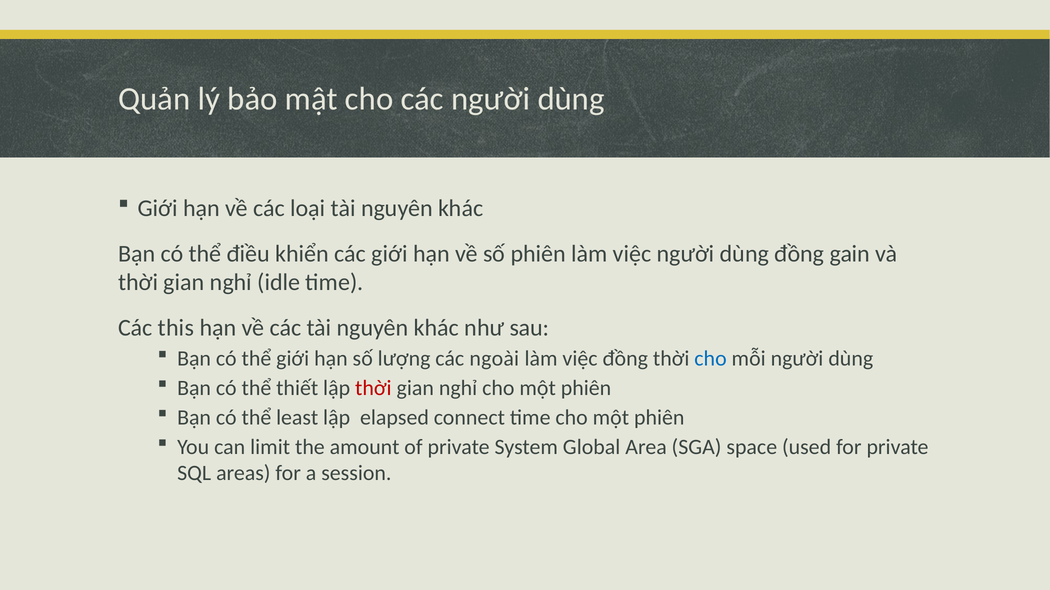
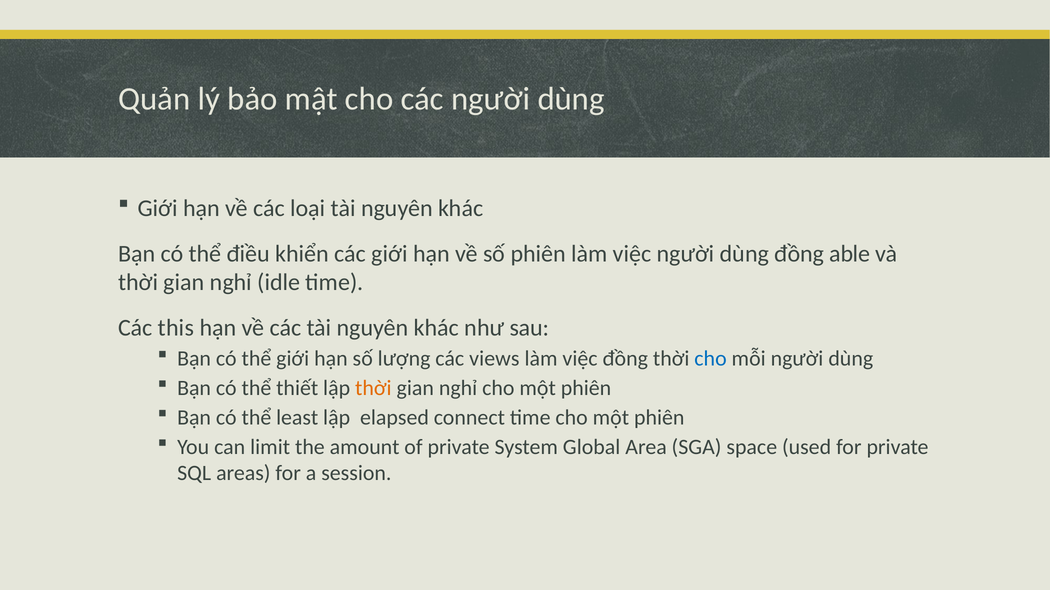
gain: gain -> able
ngoài: ngoài -> views
thời at (373, 388) colour: red -> orange
